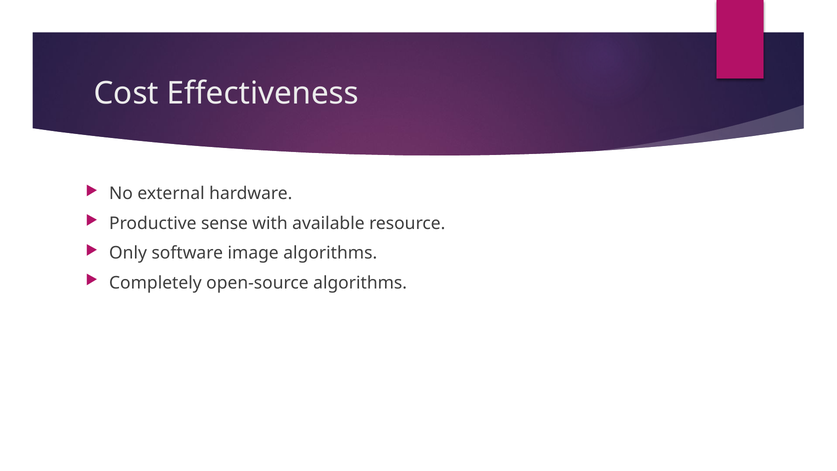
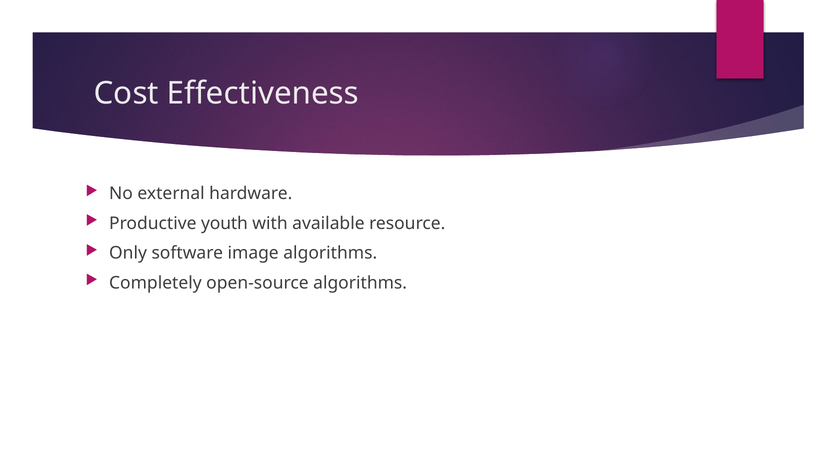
sense: sense -> youth
